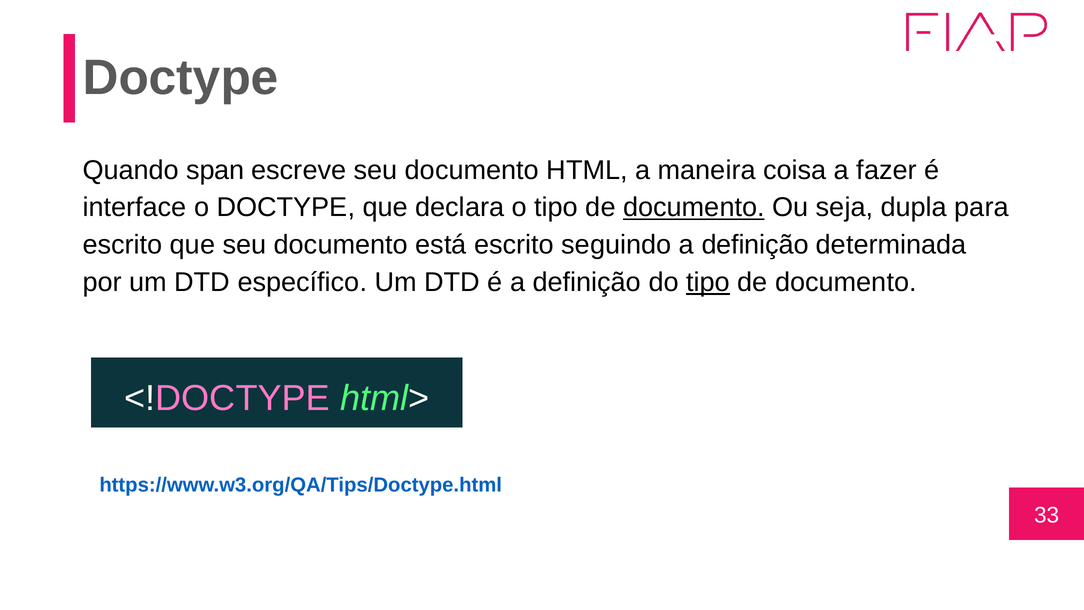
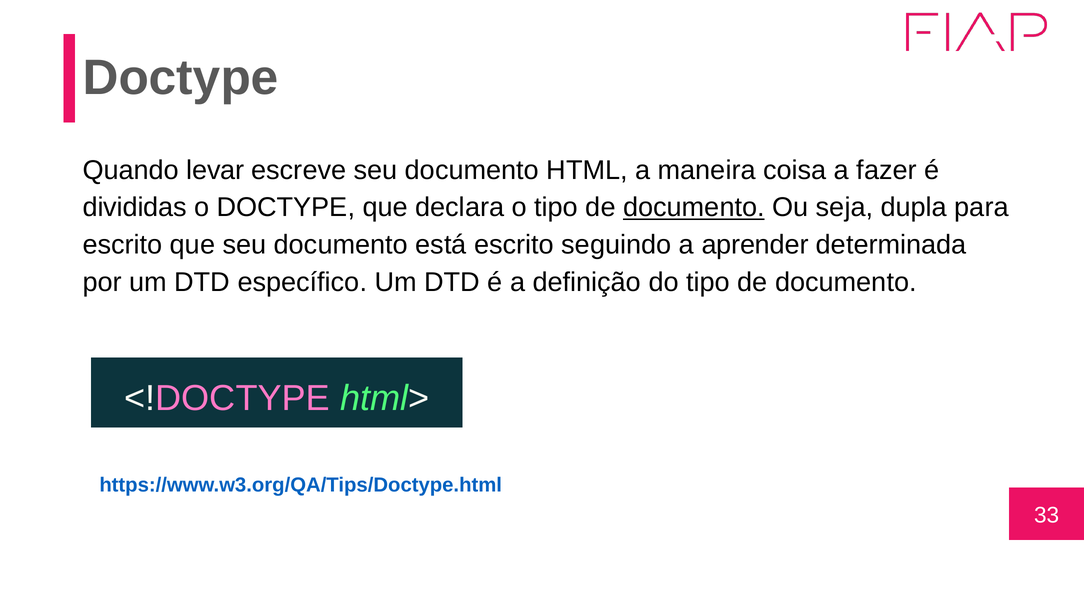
span: span -> levar
interface: interface -> divididas
seguindo a definição: definição -> aprender
tipo at (708, 282) underline: present -> none
